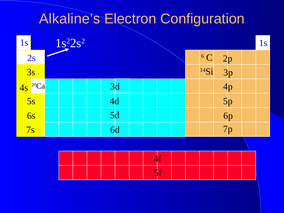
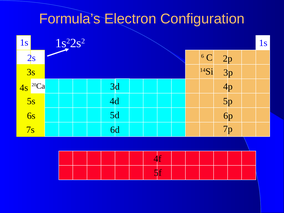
Alkaline’s: Alkaline’s -> Formula’s
